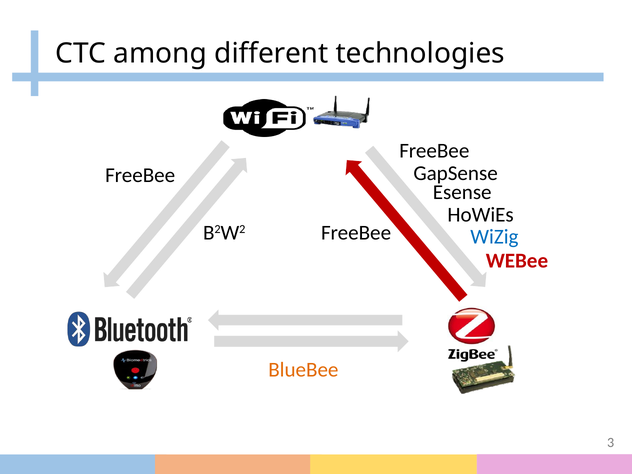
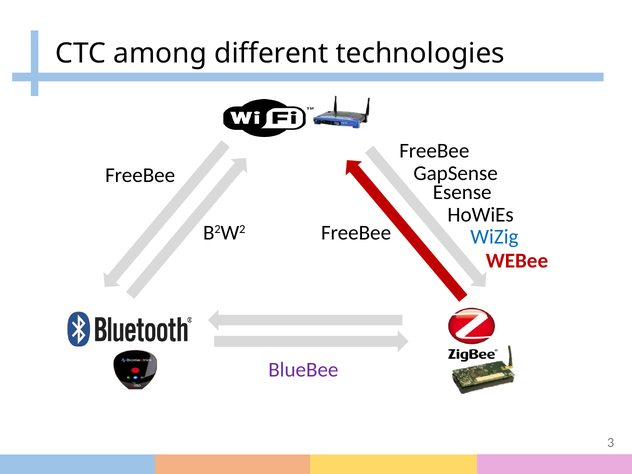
BlueBee colour: orange -> purple
